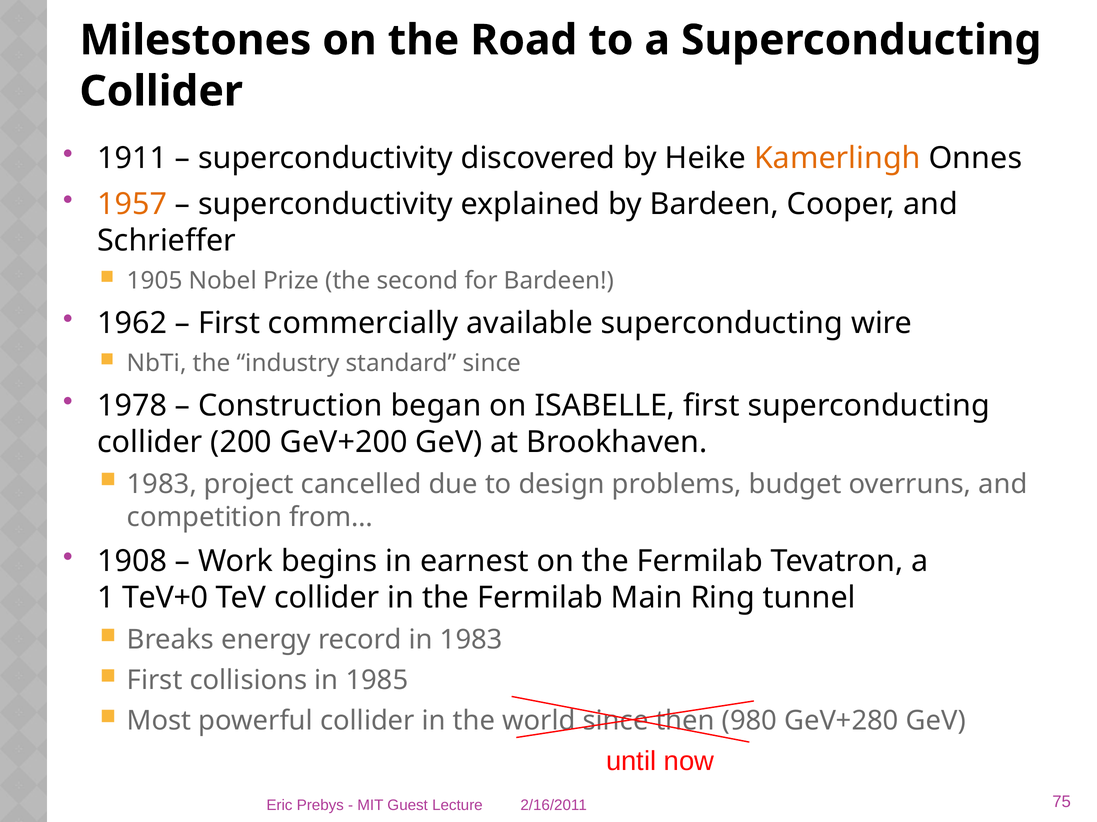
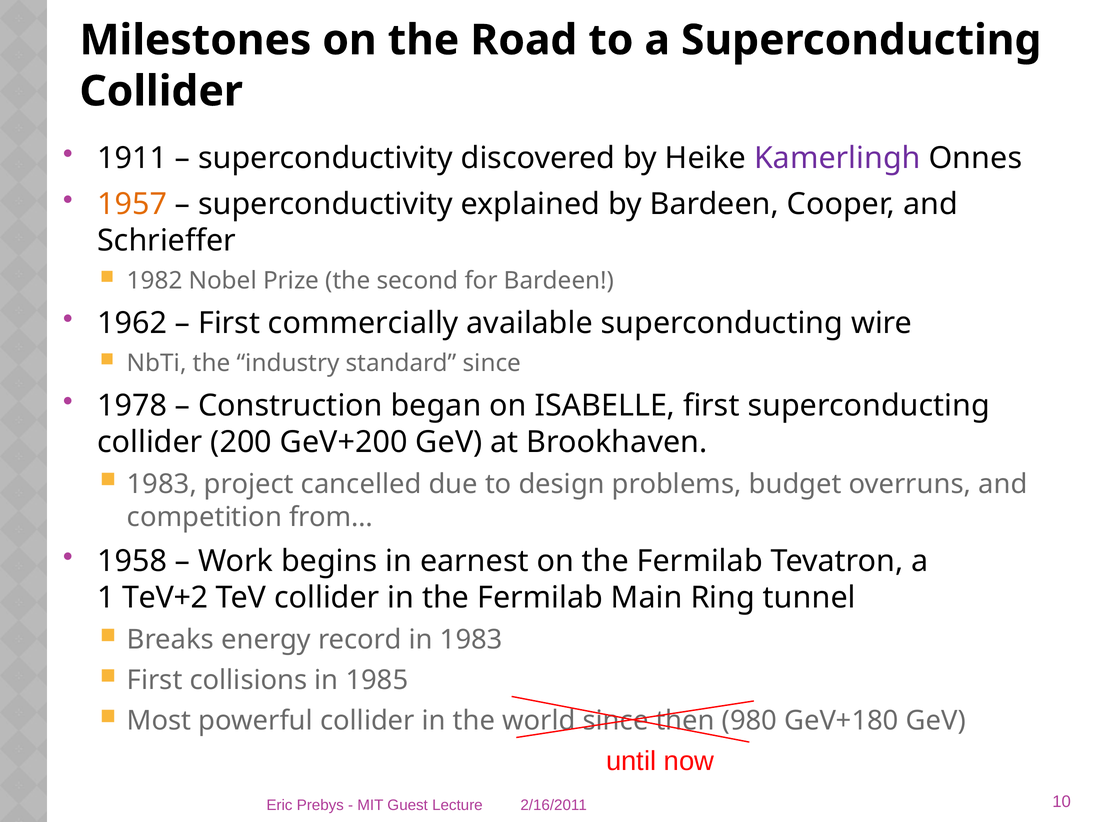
Kamerlingh colour: orange -> purple
1905: 1905 -> 1982
1908: 1908 -> 1958
TeV+0: TeV+0 -> TeV+2
GeV+280: GeV+280 -> GeV+180
75: 75 -> 10
